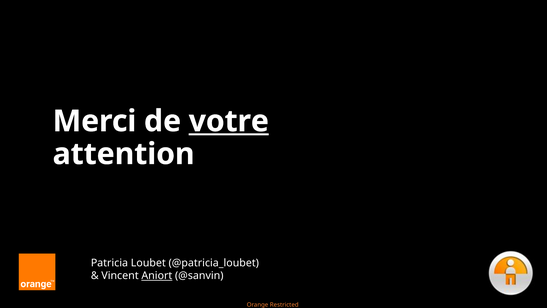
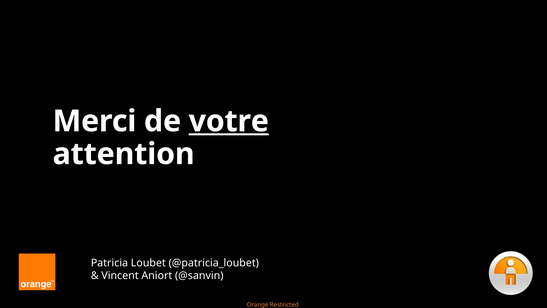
Aniort underline: present -> none
